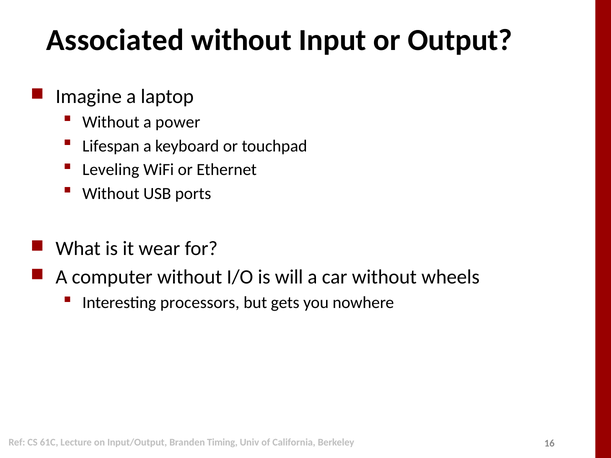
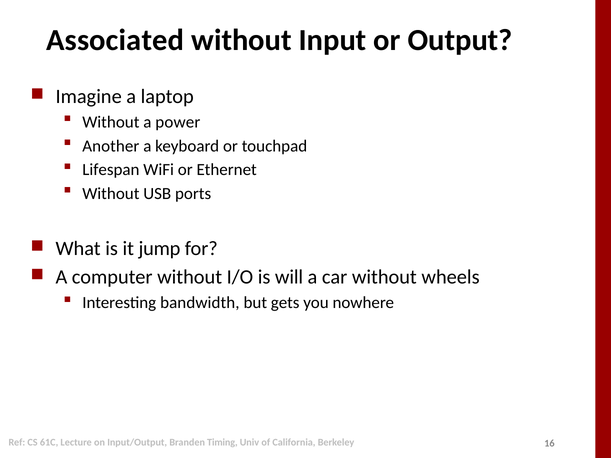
Lifespan: Lifespan -> Another
Leveling: Leveling -> Lifespan
wear: wear -> jump
processors: processors -> bandwidth
